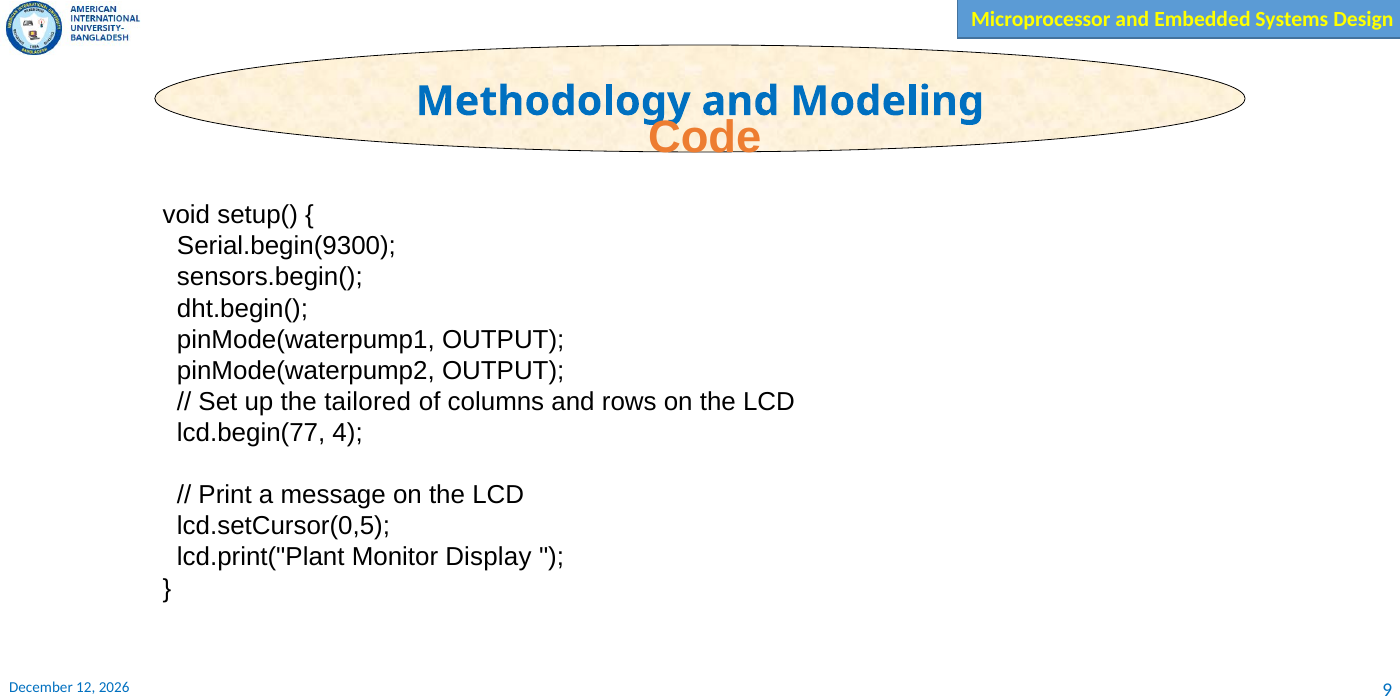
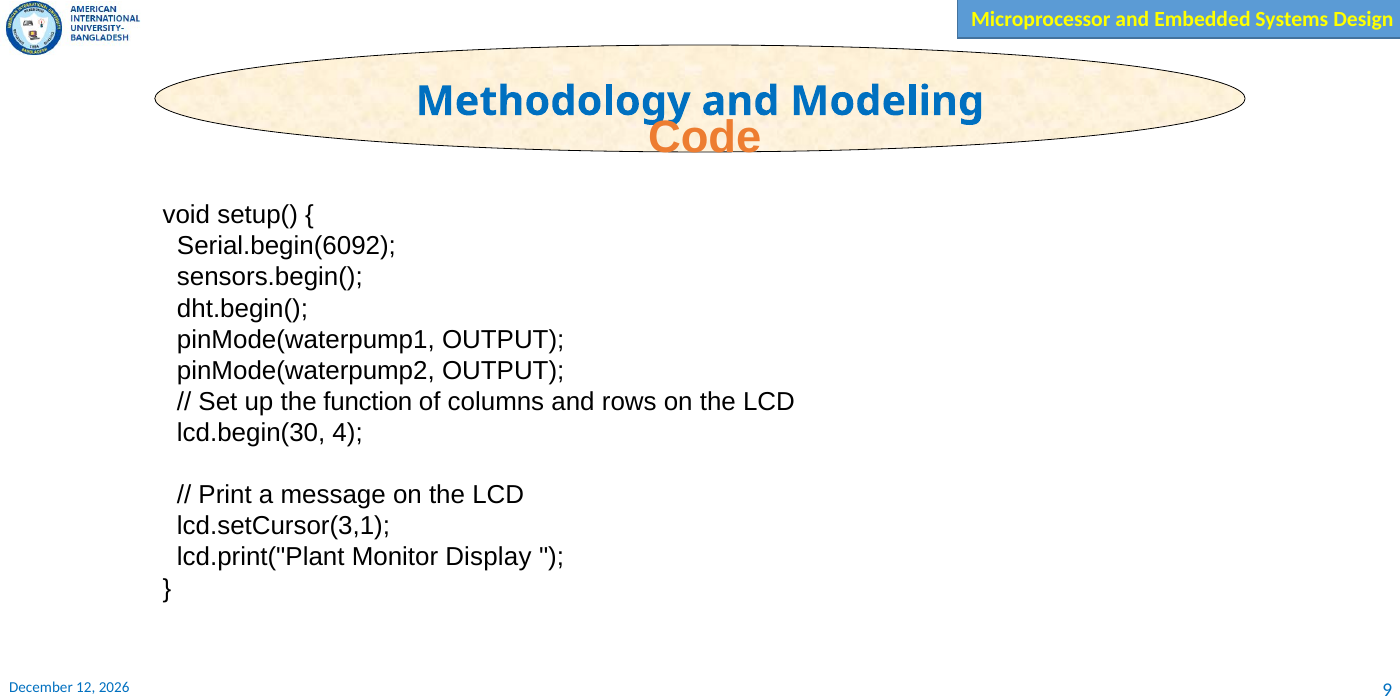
Serial.begin(9300: Serial.begin(9300 -> Serial.begin(6092
tailored: tailored -> function
lcd.begin(77: lcd.begin(77 -> lcd.begin(30
lcd.setCursor(0,5: lcd.setCursor(0,5 -> lcd.setCursor(3,1
